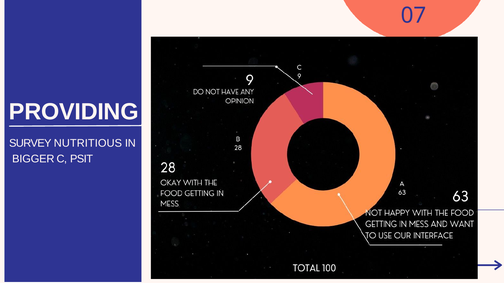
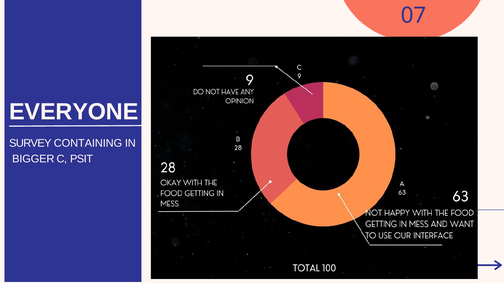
PROVIDING: PROVIDING -> EVERYONE
NUTRITIOUS: NUTRITIOUS -> CONTAINING
